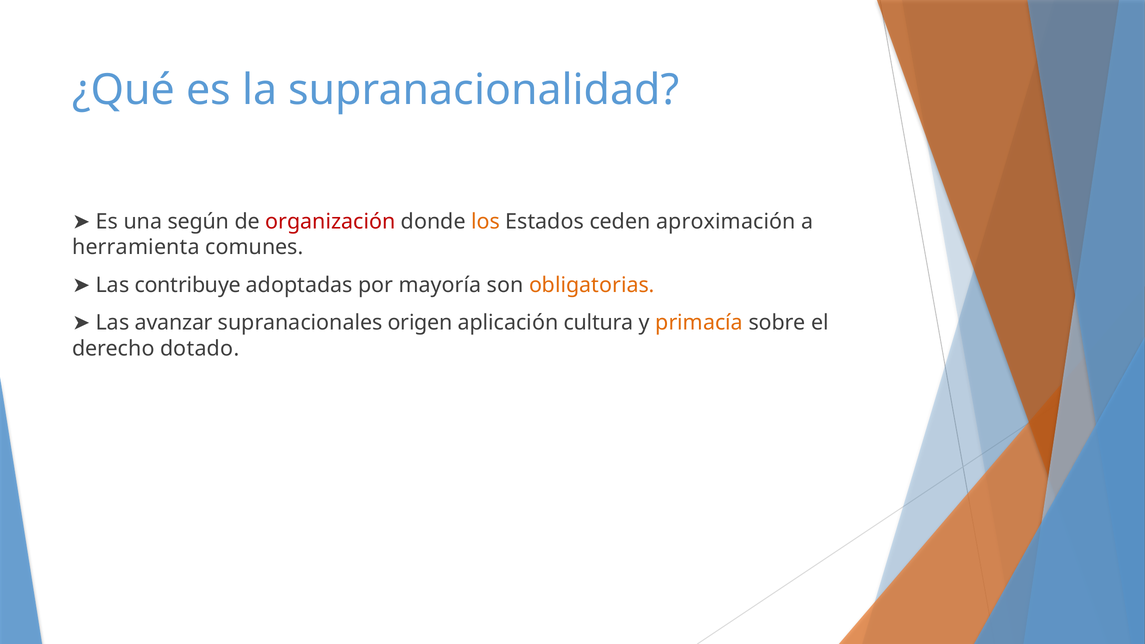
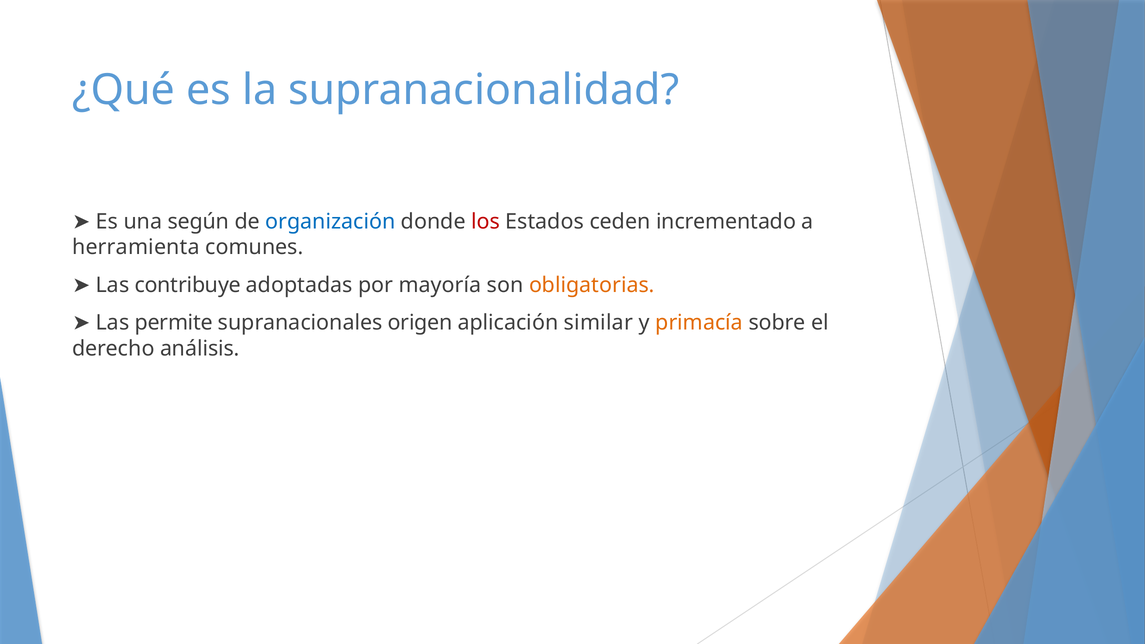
organización colour: red -> blue
los colour: orange -> red
aproximación: aproximación -> incrementado
avanzar: avanzar -> permite
cultura: cultura -> similar
dotado: dotado -> análisis
